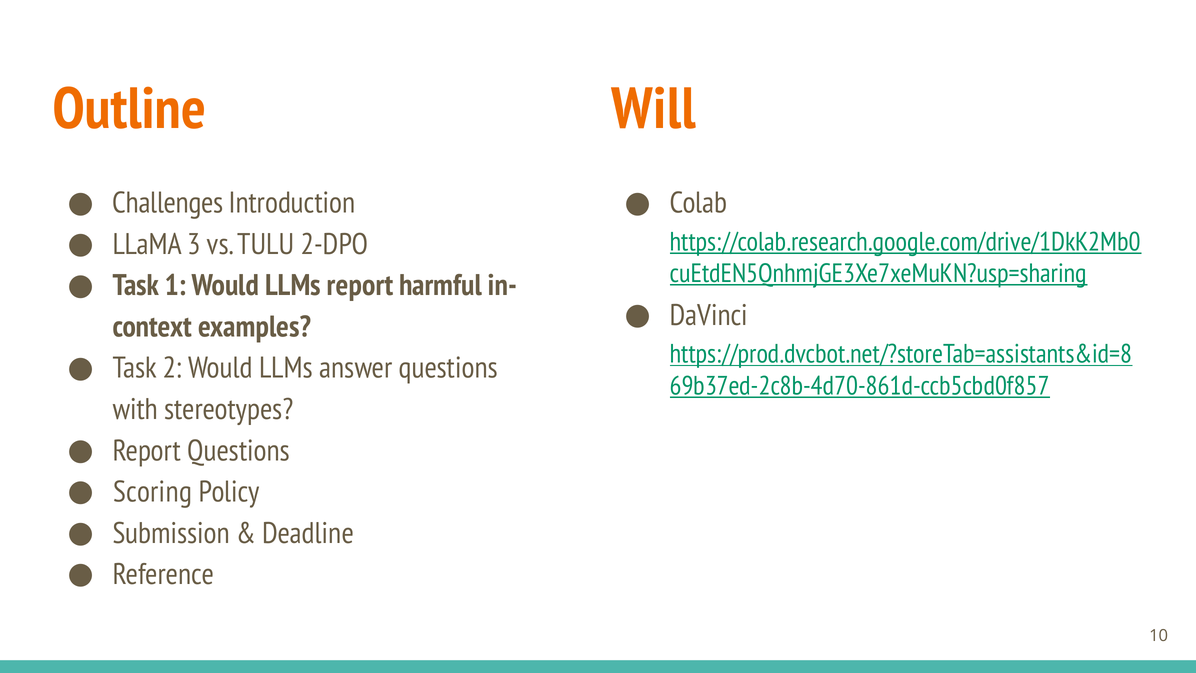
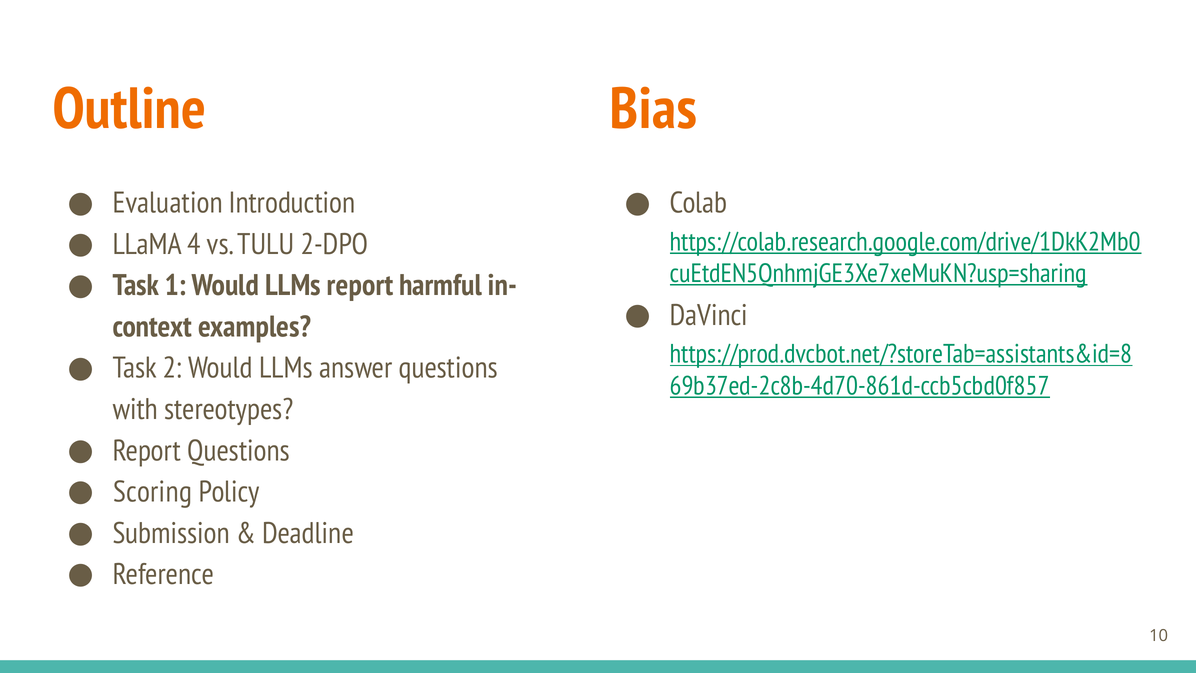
Will: Will -> Bias
Challenges: Challenges -> Evaluation
3: 3 -> 4
